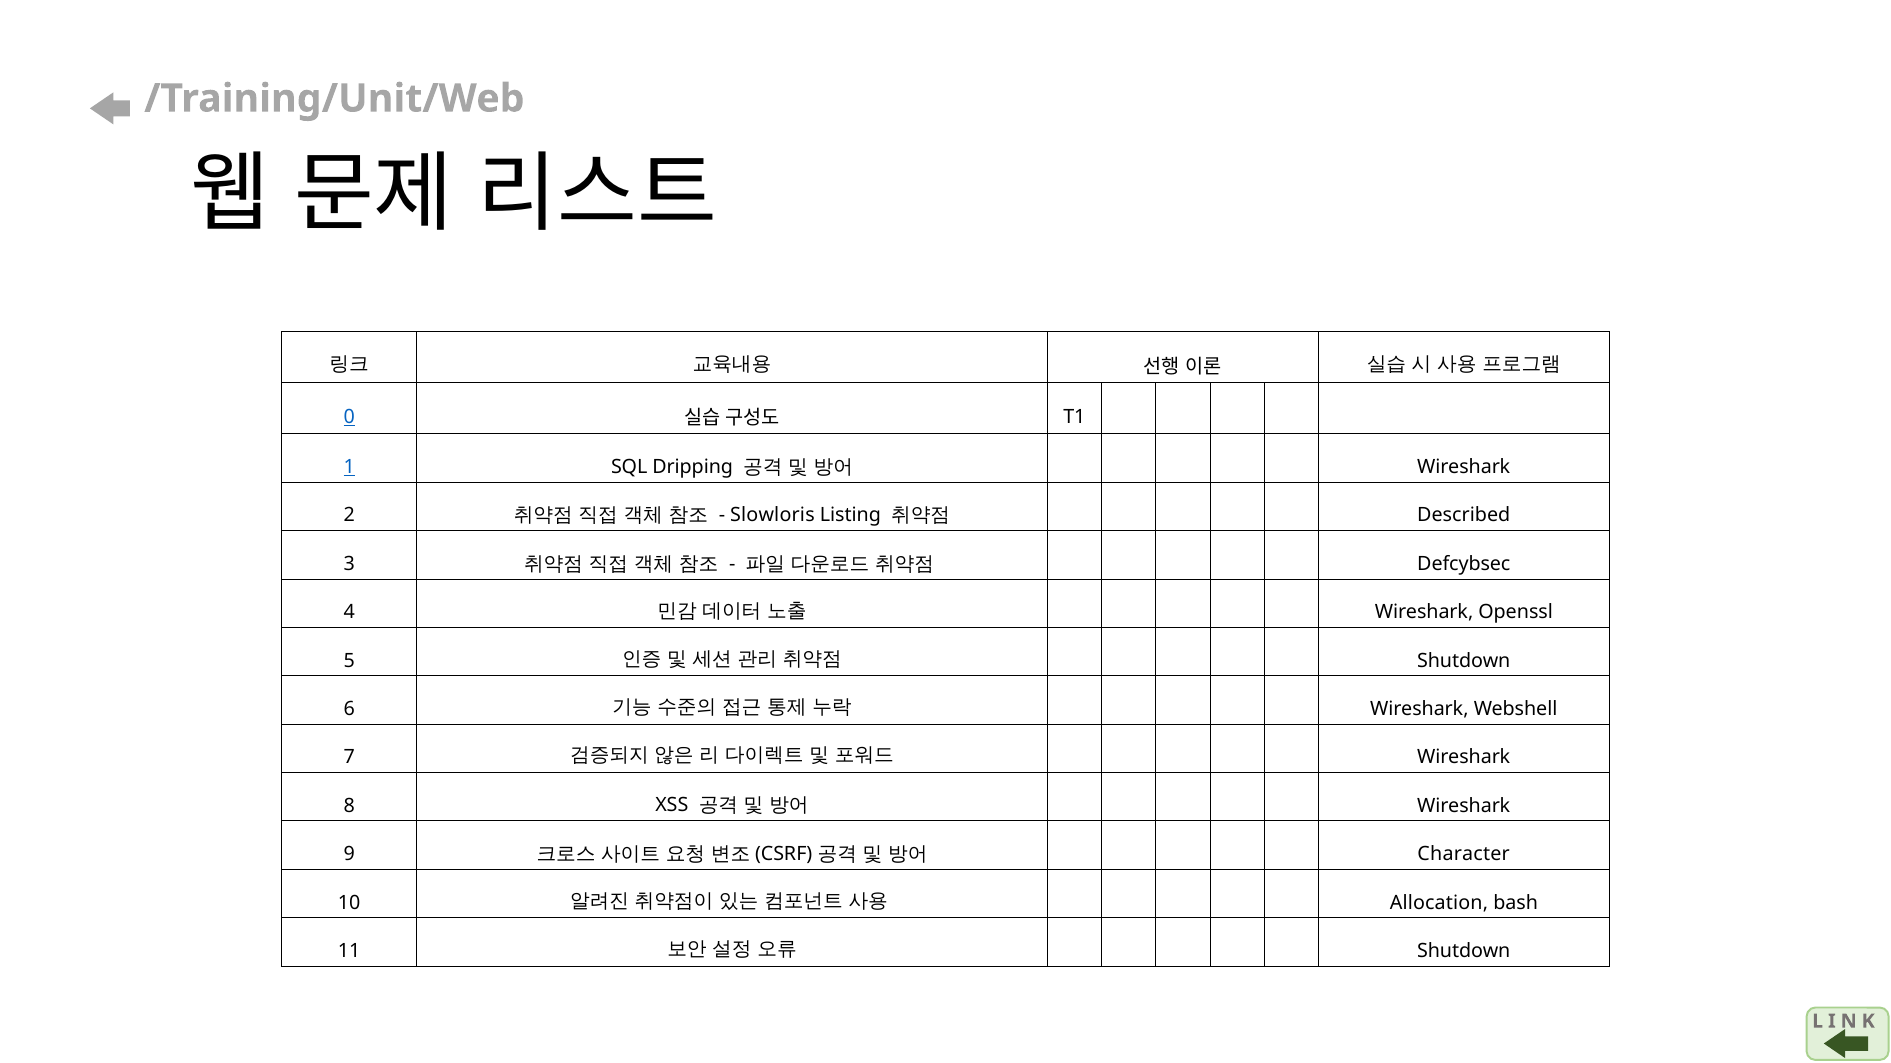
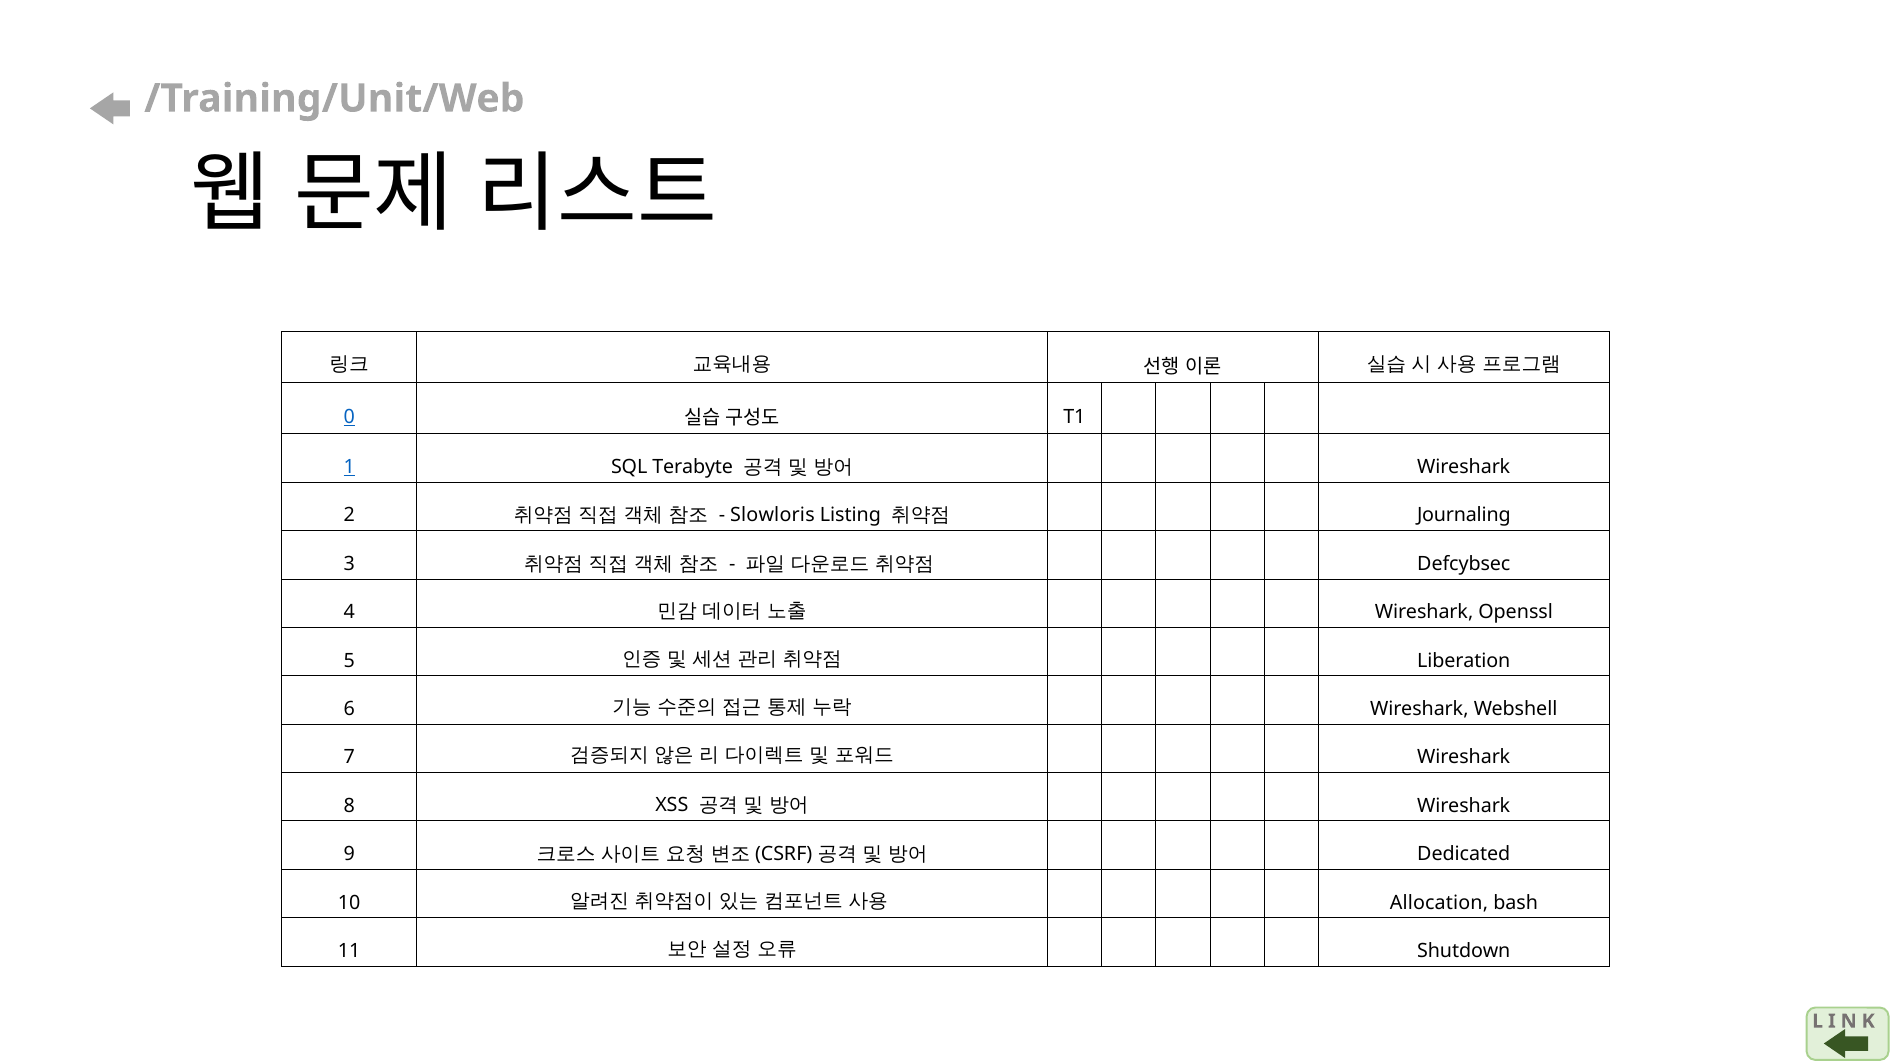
Dripping: Dripping -> Terabyte
Described: Described -> Journaling
Shutdown at (1464, 661): Shutdown -> Liberation
Character: Character -> Dedicated
